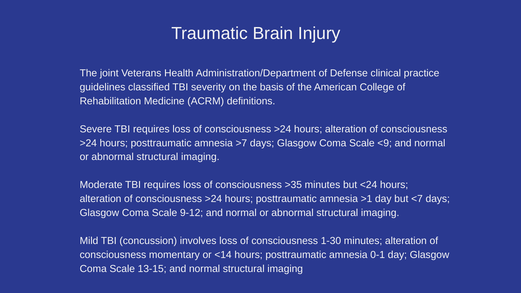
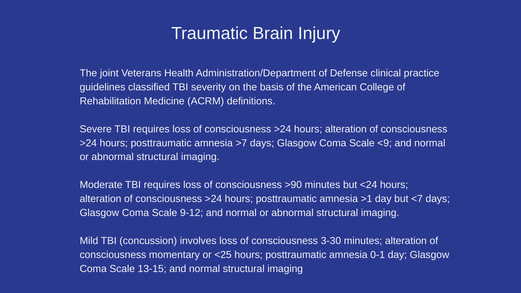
>35: >35 -> >90
1-30: 1-30 -> 3-30
<14: <14 -> <25
